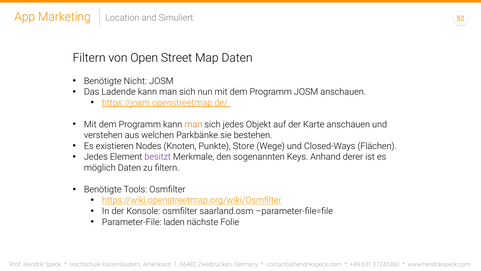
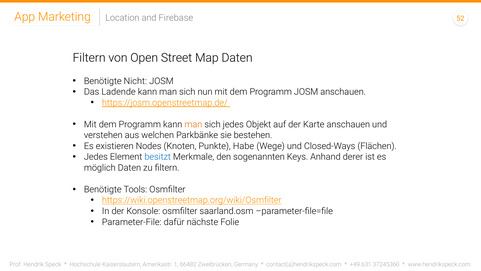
Simuliert: Simuliert -> Firebase
Store: Store -> Habe
besitzt colour: purple -> blue
laden: laden -> dafür
